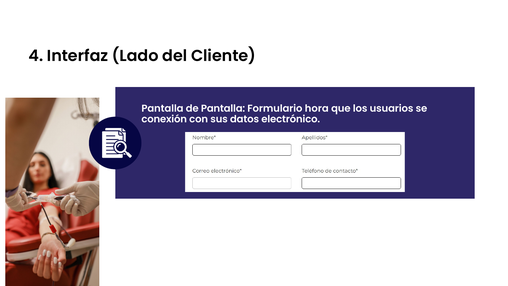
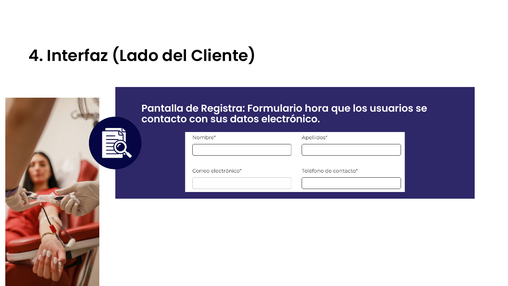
de Pantalla: Pantalla -> Registra
conexión: conexión -> contacto
